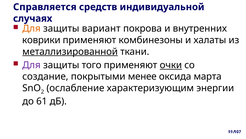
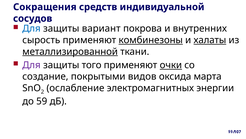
Справляется: Справляется -> Сокращения
случаях: случаях -> сосудов
Для at (31, 28) colour: orange -> blue
коврики: коврики -> сырость
комбинезоны underline: none -> present
халаты underline: none -> present
менее: менее -> видов
характеризующим: характеризующим -> электромагнитных
61: 61 -> 59
